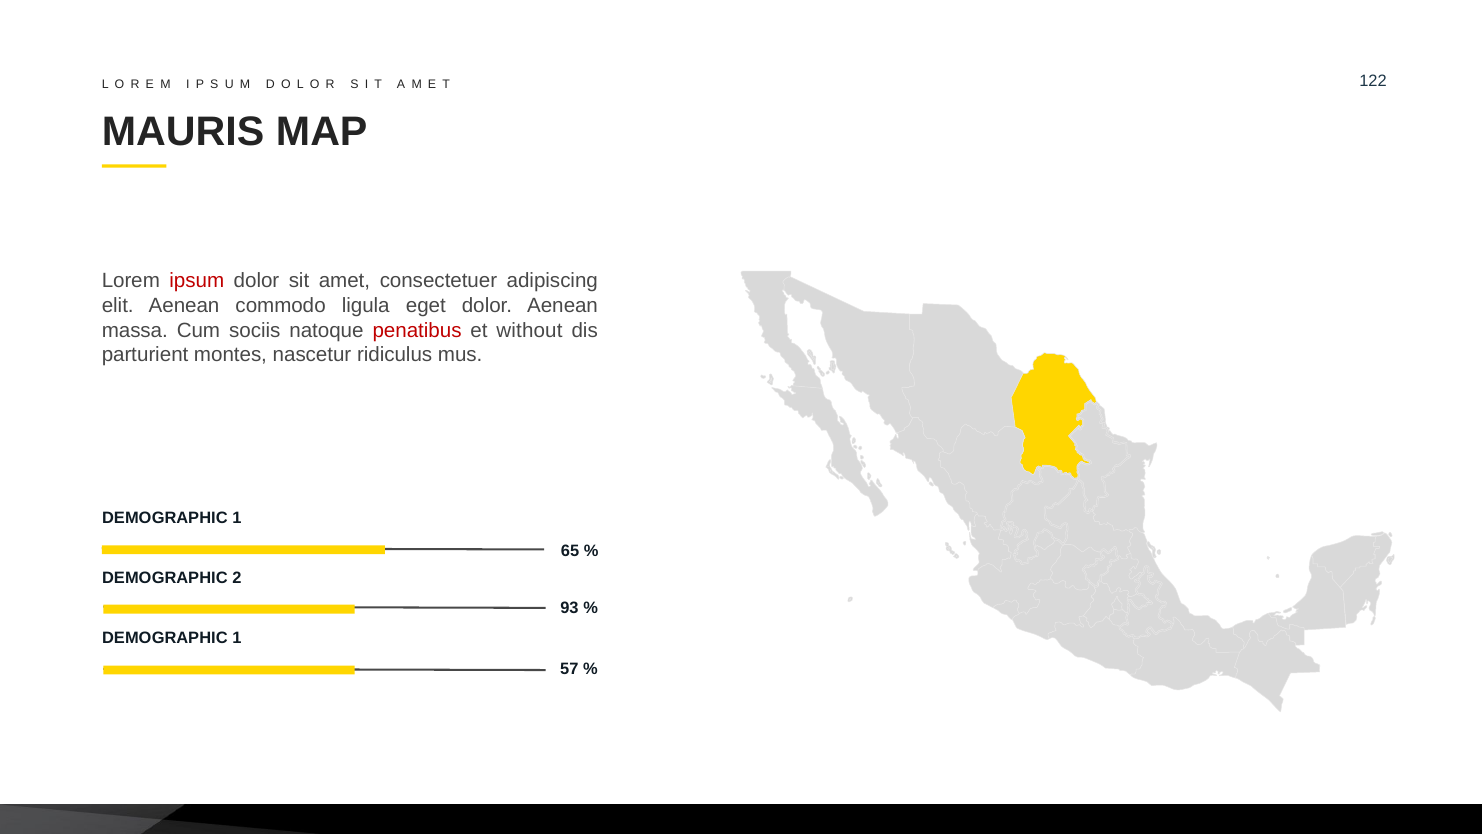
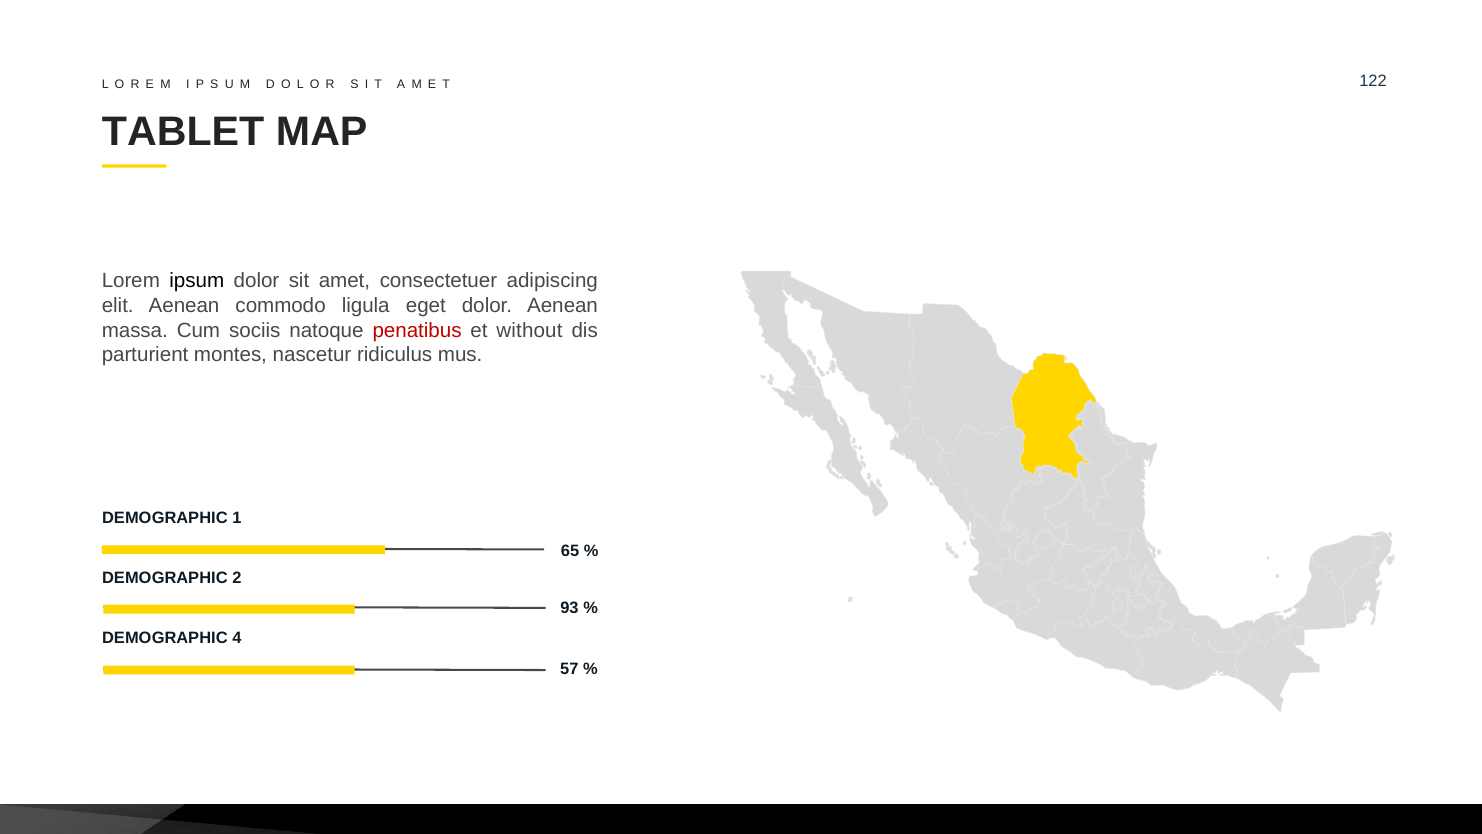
MAURIS: MAURIS -> TABLET
ipsum colour: red -> black
1 at (237, 638): 1 -> 4
